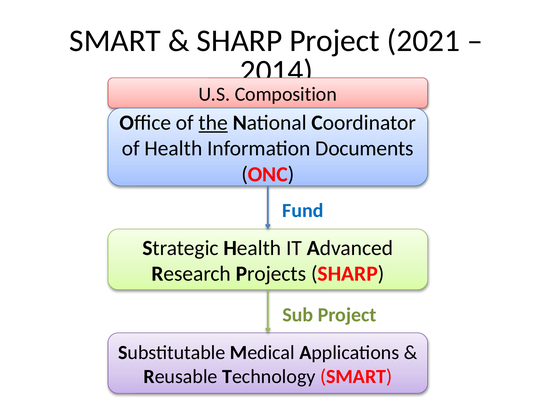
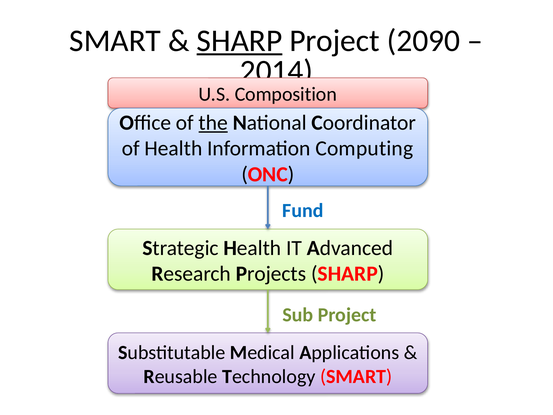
SHARP at (239, 41) underline: none -> present
2021: 2021 -> 2090
Documents: Documents -> Computing
